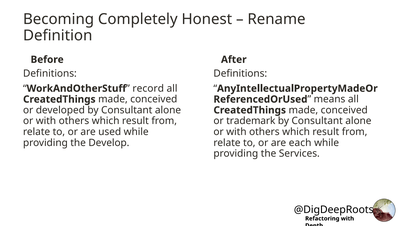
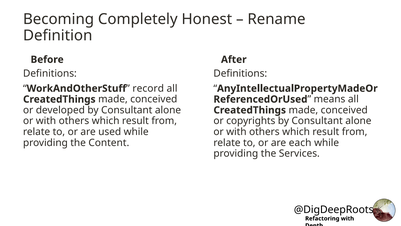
trademark: trademark -> copyrights
Develop: Develop -> Content
